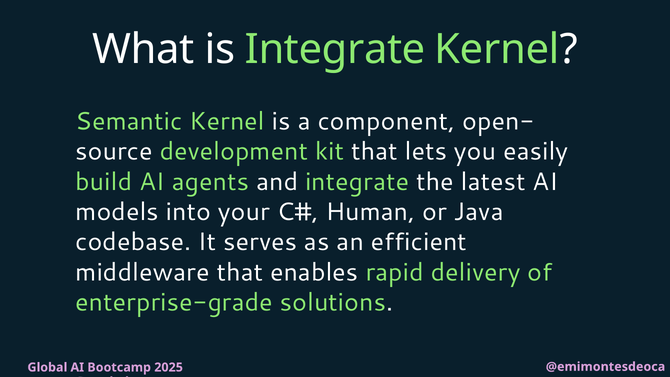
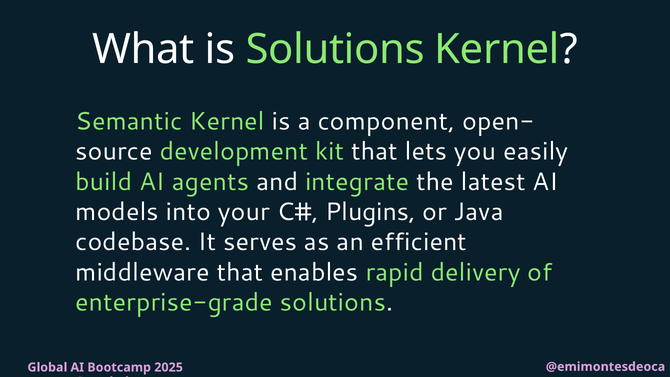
is Integrate: Integrate -> Solutions
Human: Human -> Plugins
